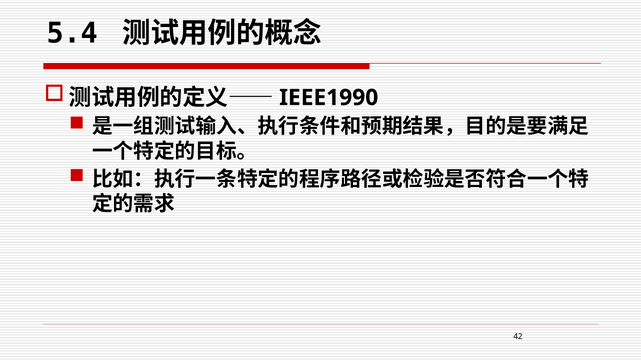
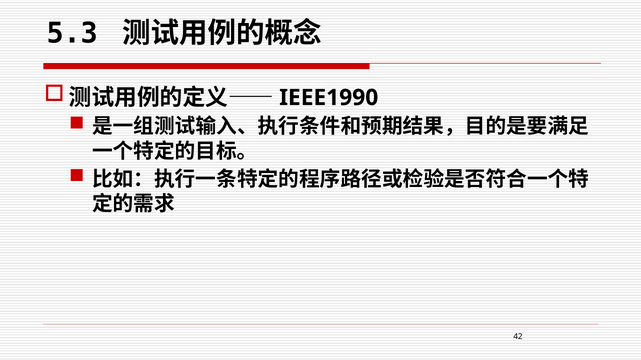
5.4: 5.4 -> 5.3
